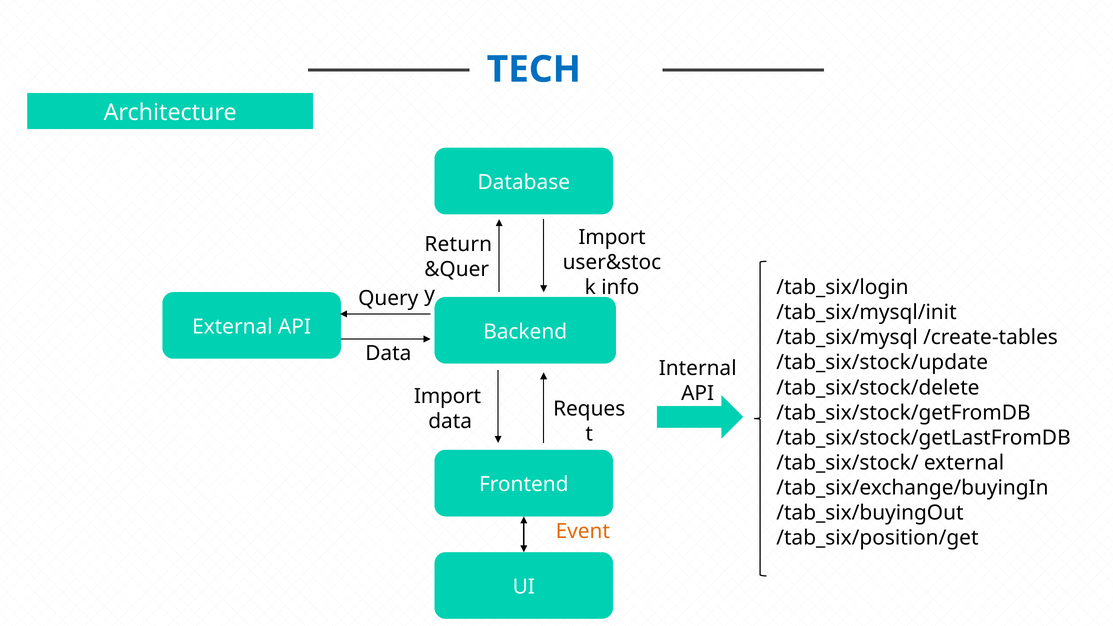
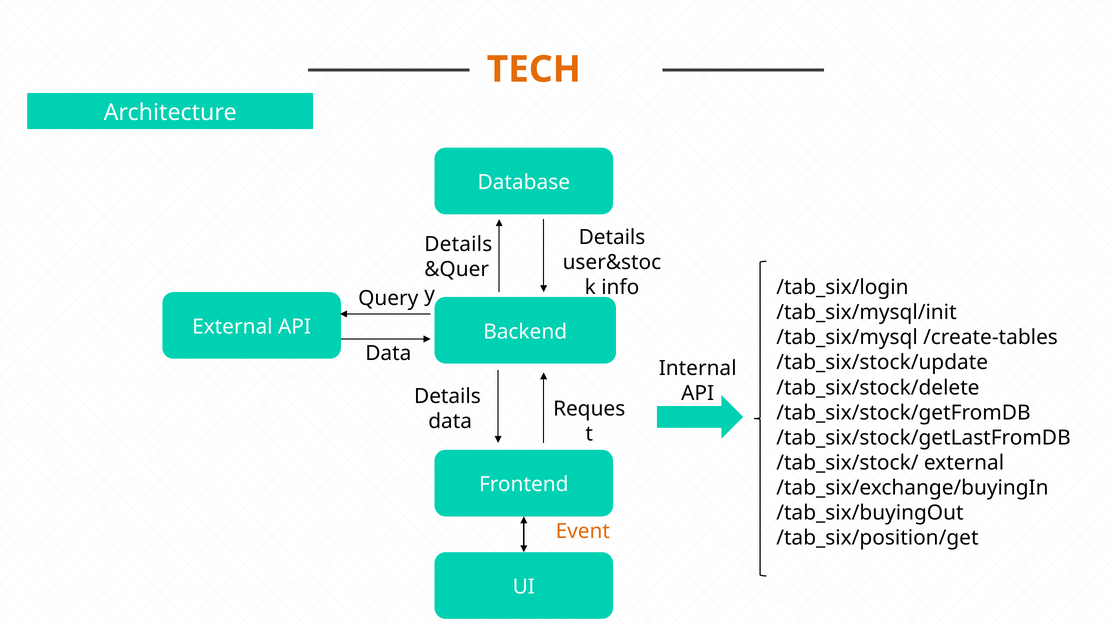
TECH colour: blue -> orange
Import at (612, 237): Import -> Details
Return at (458, 244): Return -> Details
Import at (448, 396): Import -> Details
